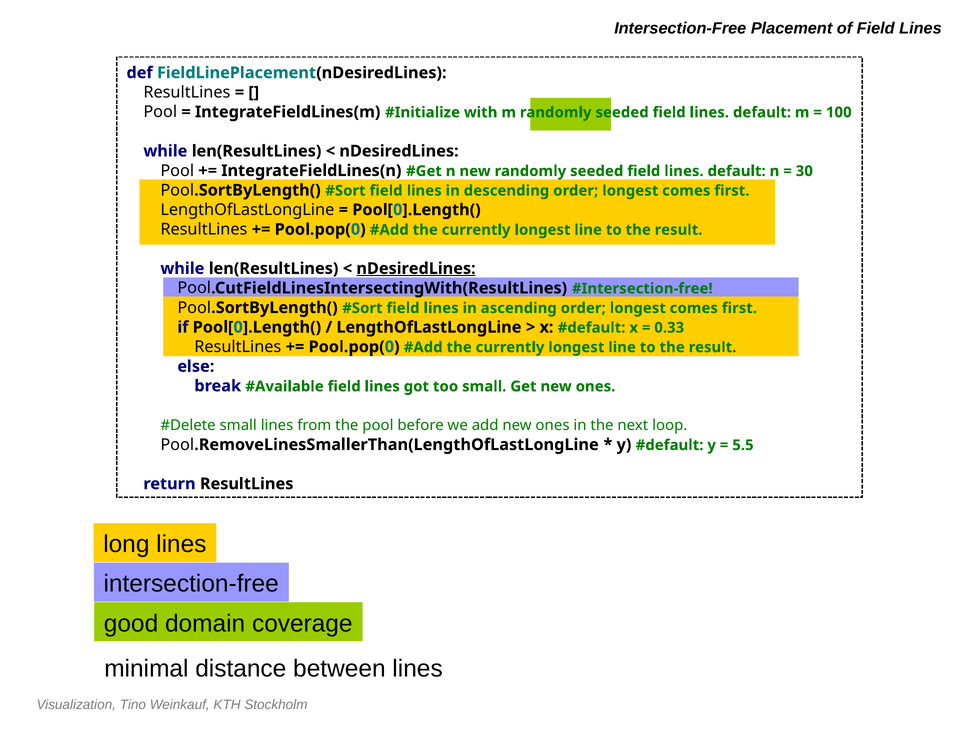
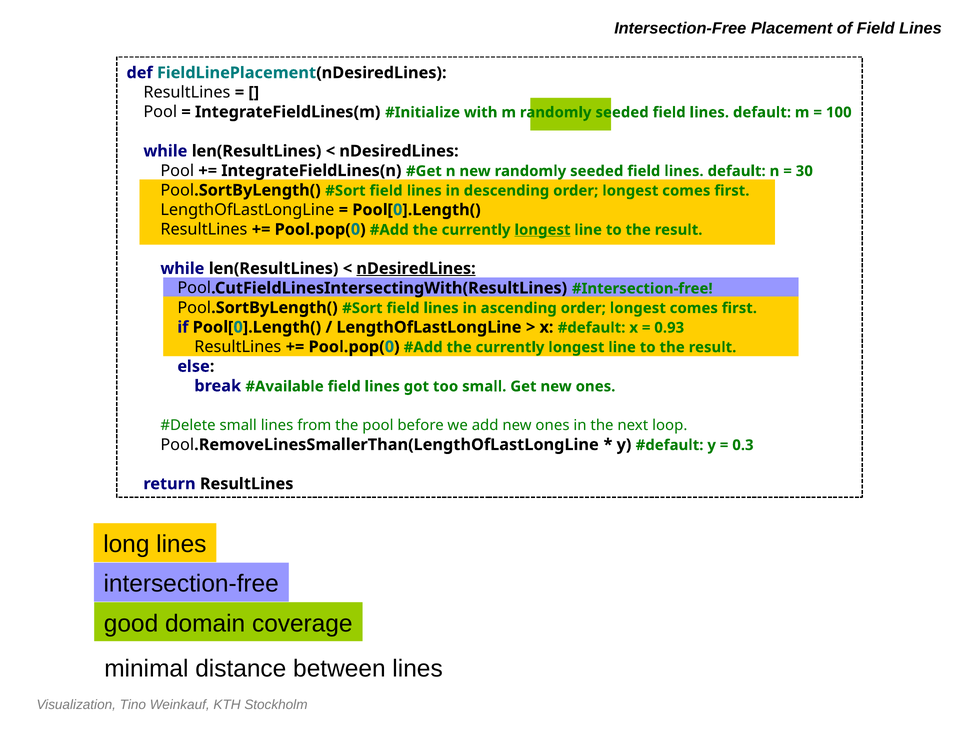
longest at (542, 230) underline: none -> present
0.33: 0.33 -> 0.93
5.5: 5.5 -> 0.3
